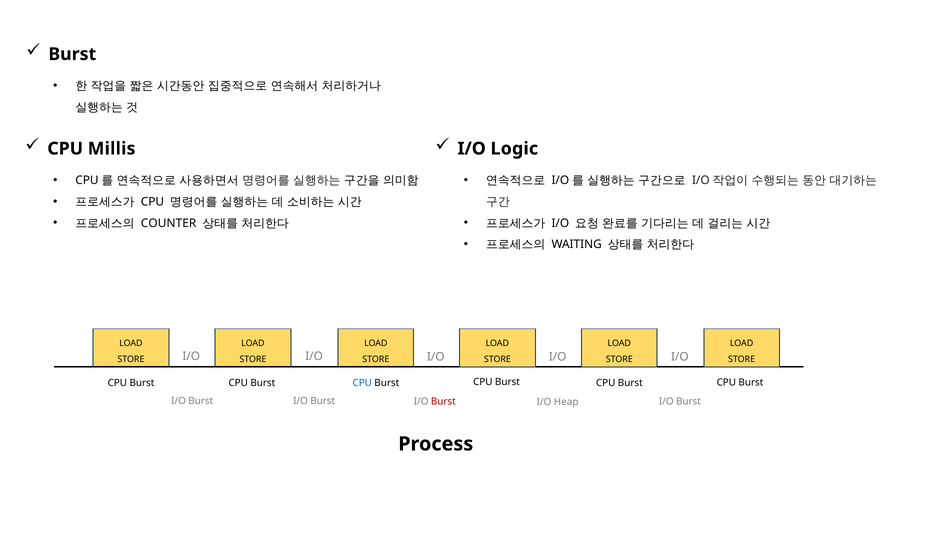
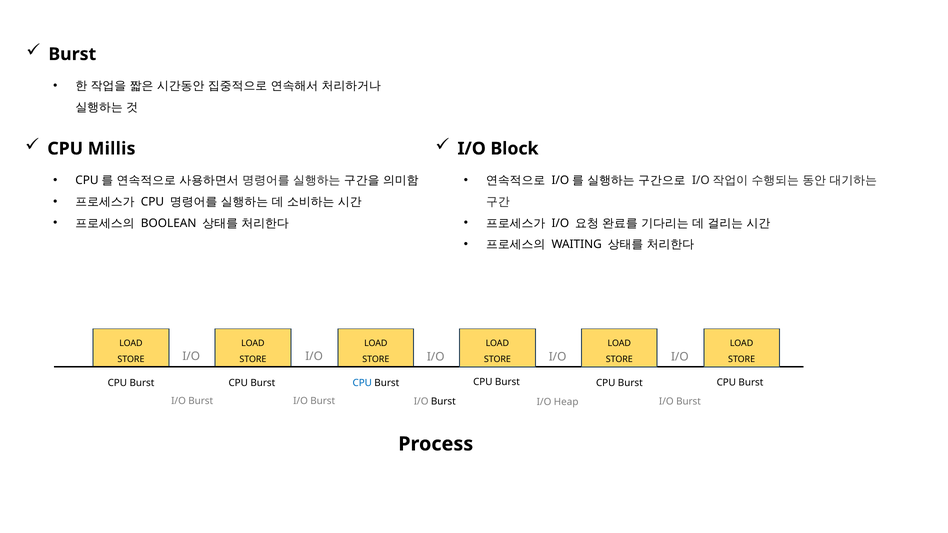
Logic: Logic -> Block
COUNTER: COUNTER -> BOOLEAN
Burst at (443, 402) colour: red -> black
